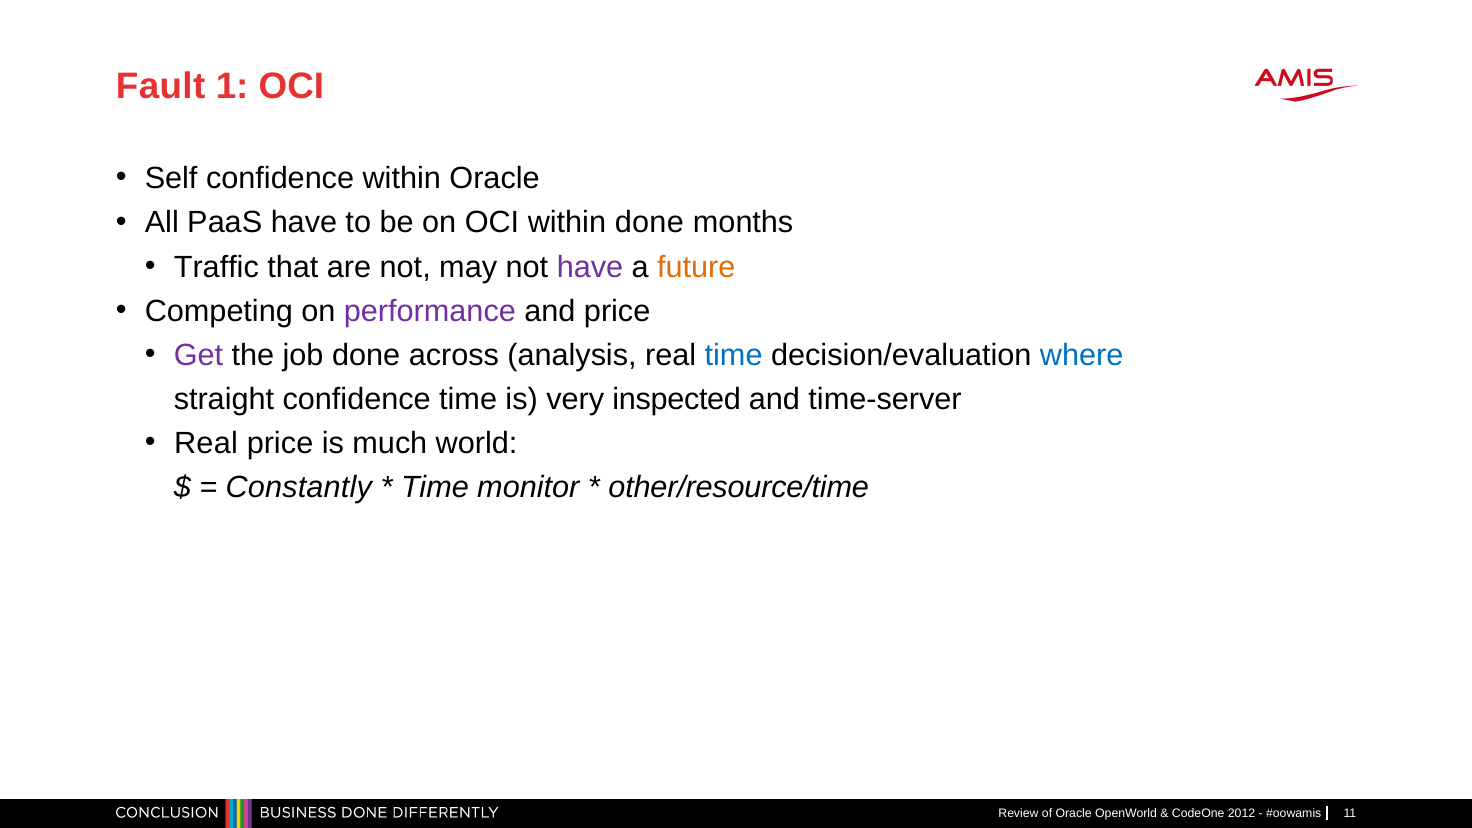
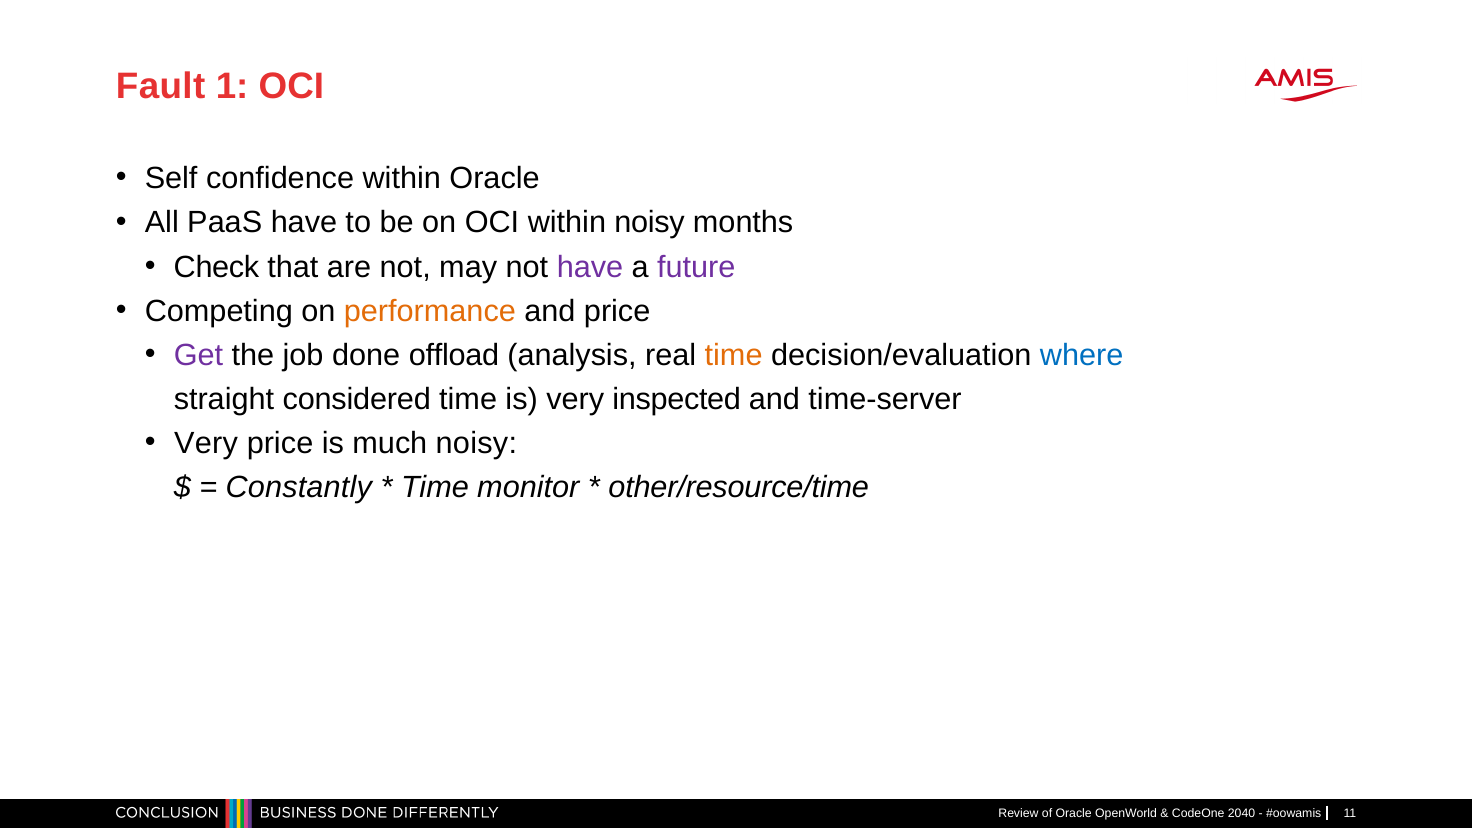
within done: done -> noisy
Traffic: Traffic -> Check
future colour: orange -> purple
performance colour: purple -> orange
across: across -> offload
time at (734, 355) colour: blue -> orange
straight confidence: confidence -> considered
Real at (206, 444): Real -> Very
much world: world -> noisy
2012: 2012 -> 2040
